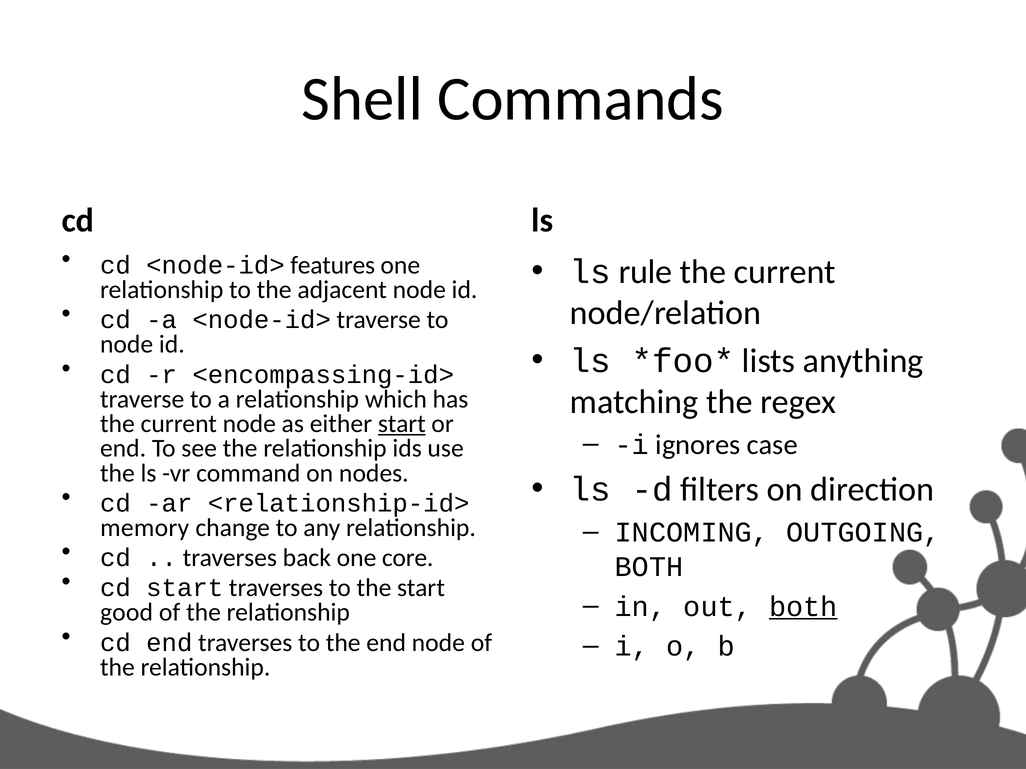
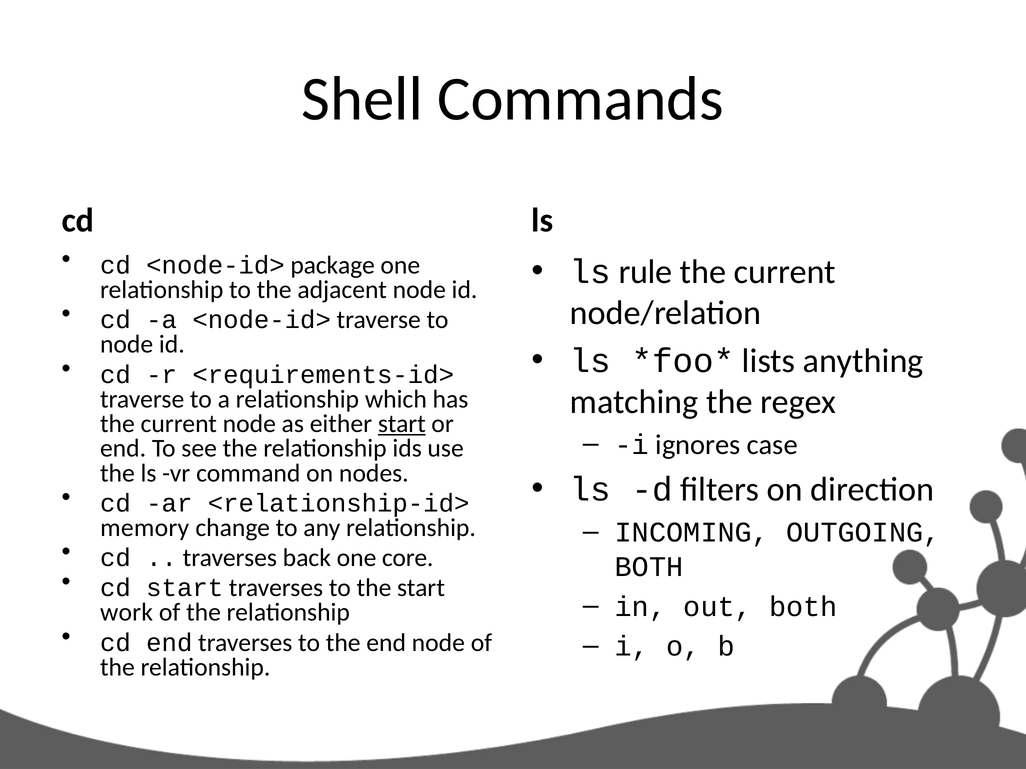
features: features -> package
<encompassing-id>: <encompassing-id> -> <requirements-id>
both at (803, 607) underline: present -> none
good: good -> work
